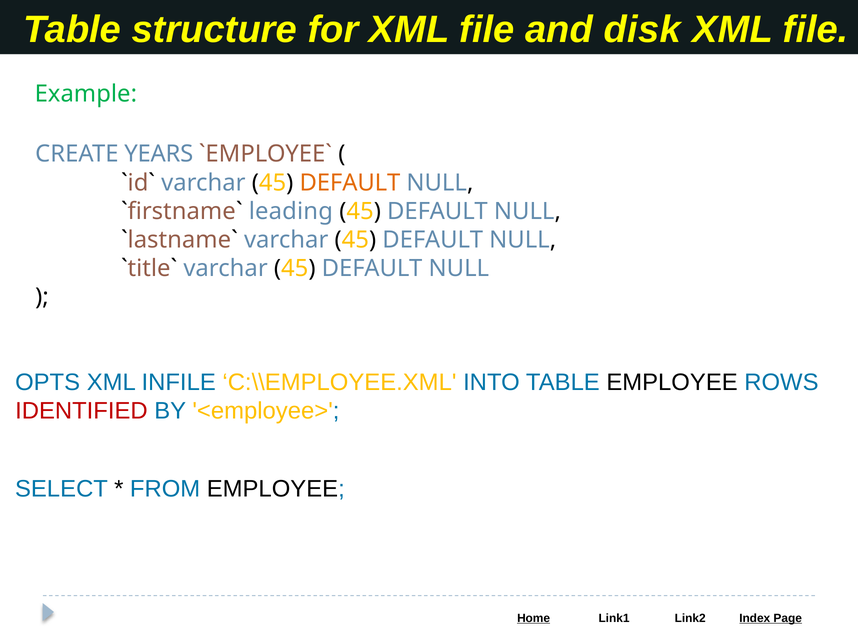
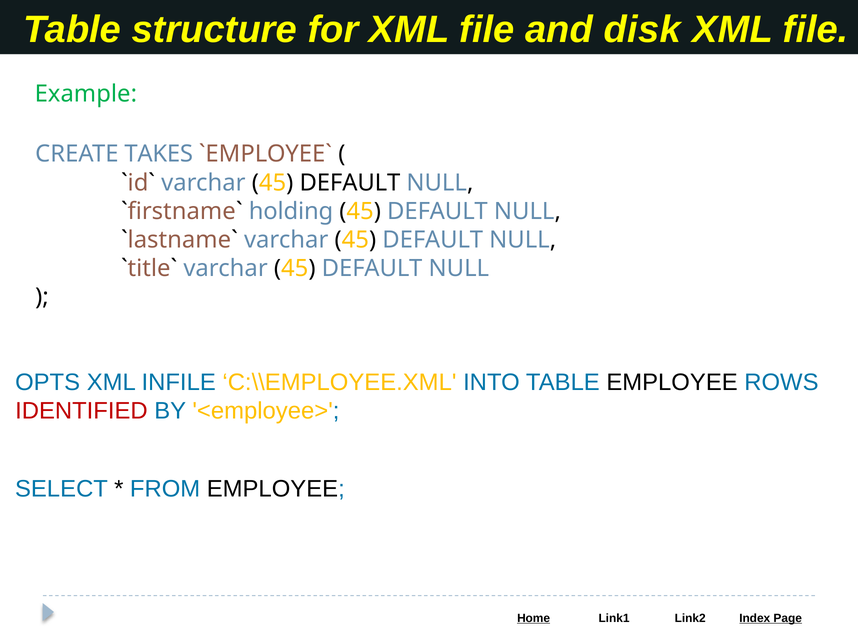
YEARS: YEARS -> TAKES
DEFAULT at (350, 183) colour: orange -> black
leading: leading -> holding
